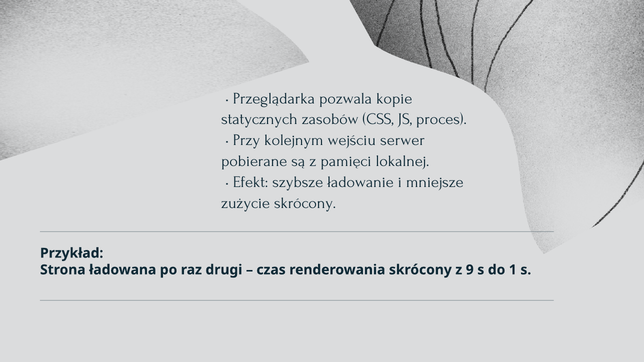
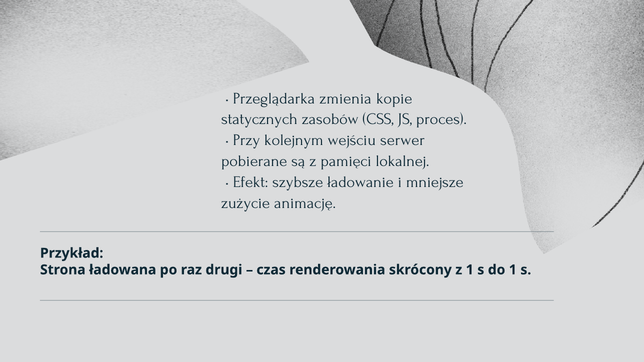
pozwala: pozwala -> zmienia
zużycie skrócony: skrócony -> animację
z 9: 9 -> 1
